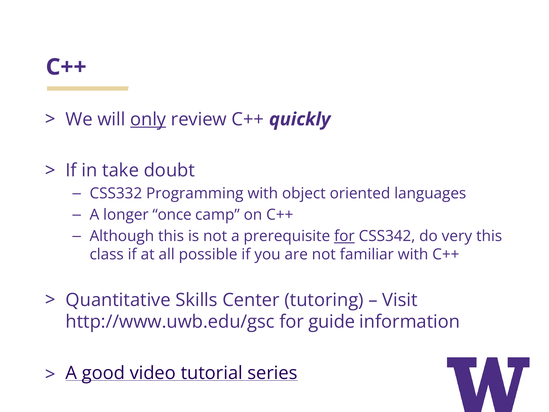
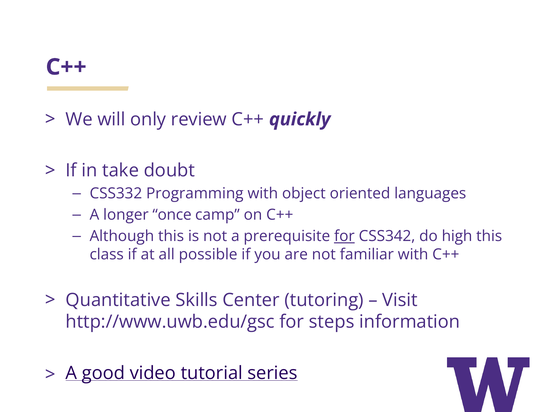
only underline: present -> none
very: very -> high
guide: guide -> steps
